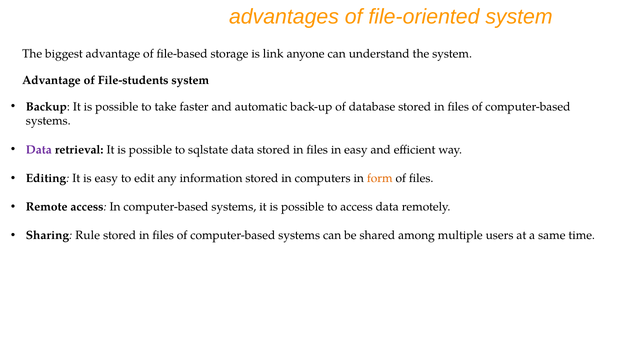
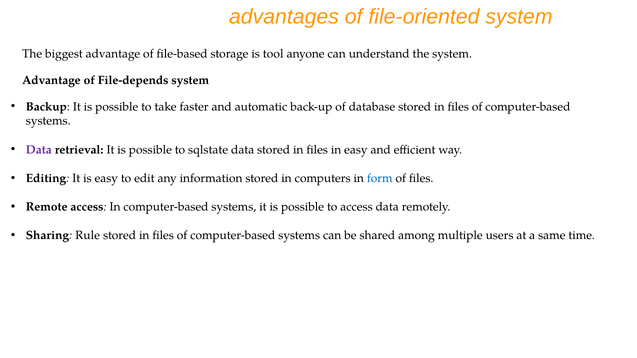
link: link -> tool
File-students: File-students -> File-depends
form colour: orange -> blue
